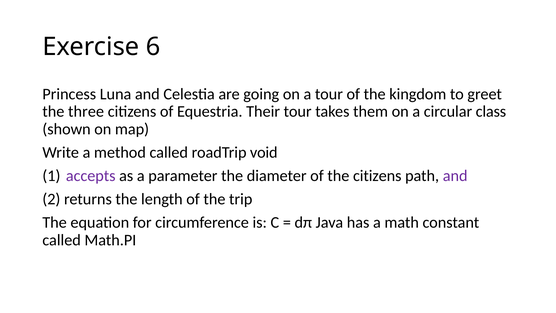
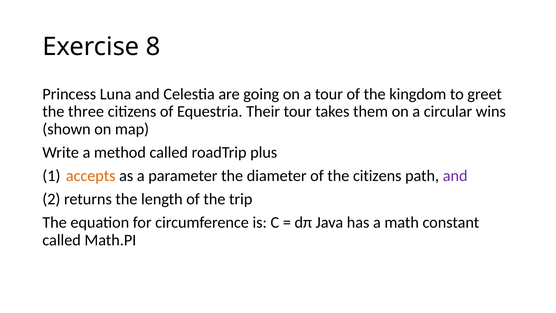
6: 6 -> 8
class: class -> wins
void: void -> plus
accepts colour: purple -> orange
